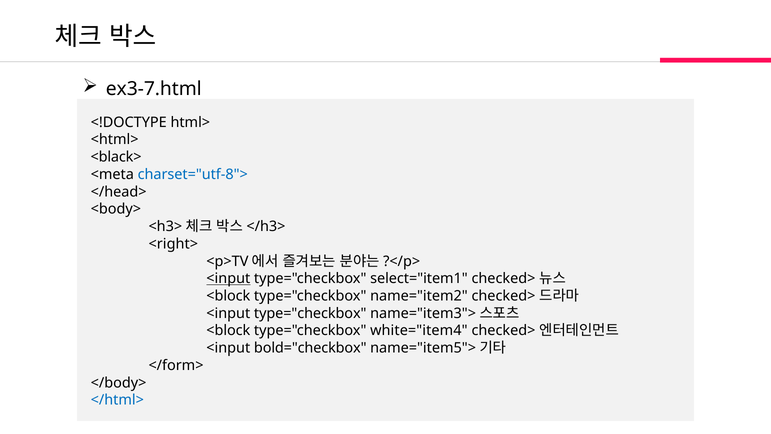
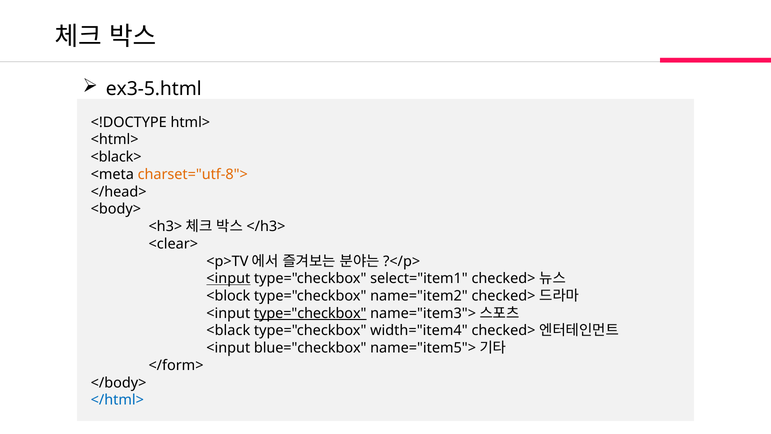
ex3-7.html: ex3-7.html -> ex3-5.html
charset="utf-8"> colour: blue -> orange
<right>: <right> -> <clear>
type="checkbox at (310, 313) underline: none -> present
<block at (228, 330): <block -> <black
white="item4: white="item4 -> width="item4
bold="checkbox: bold="checkbox -> blue="checkbox
